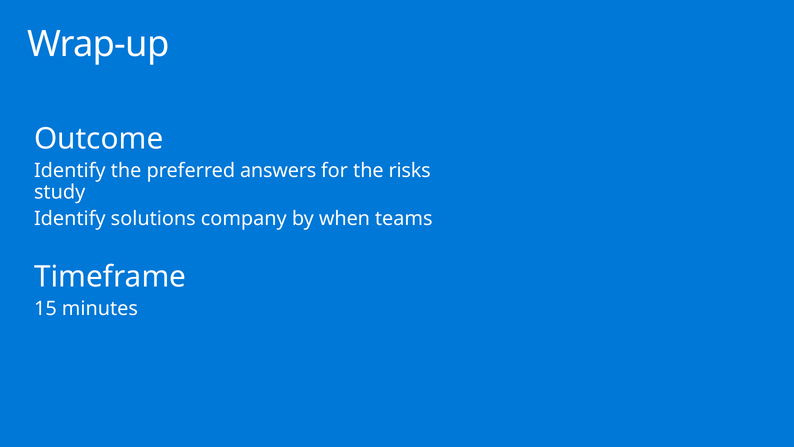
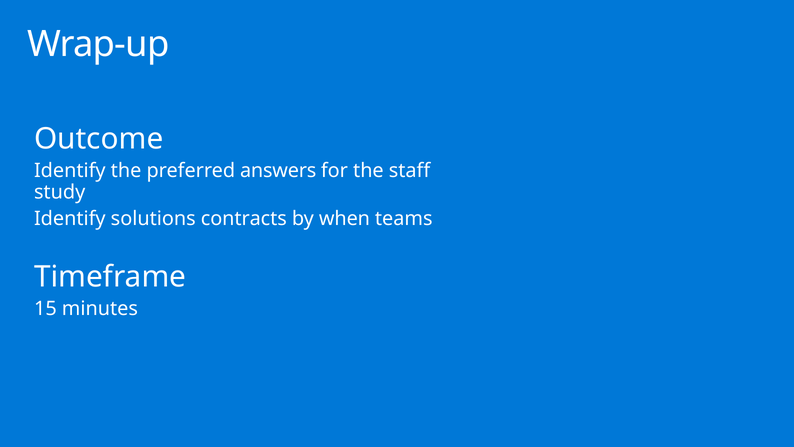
risks: risks -> staff
company: company -> contracts
